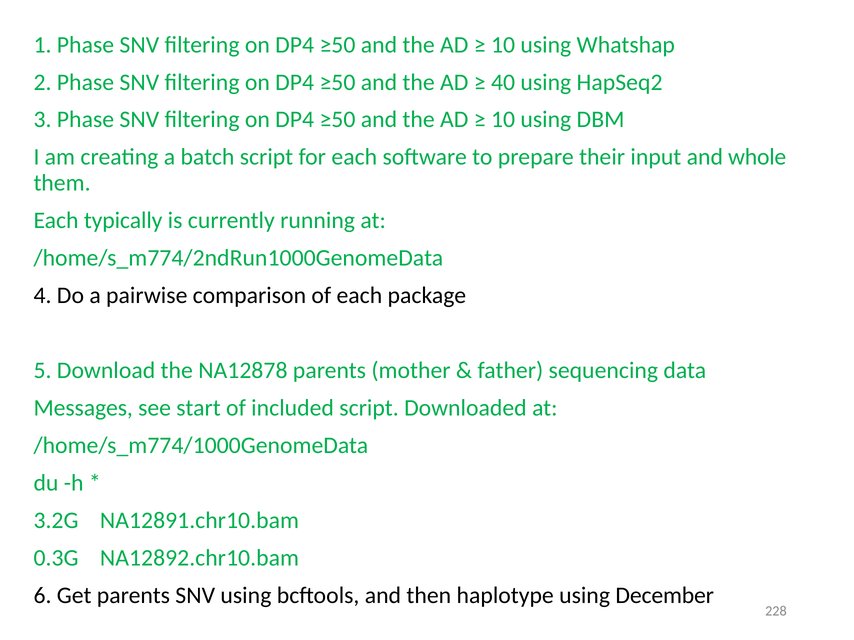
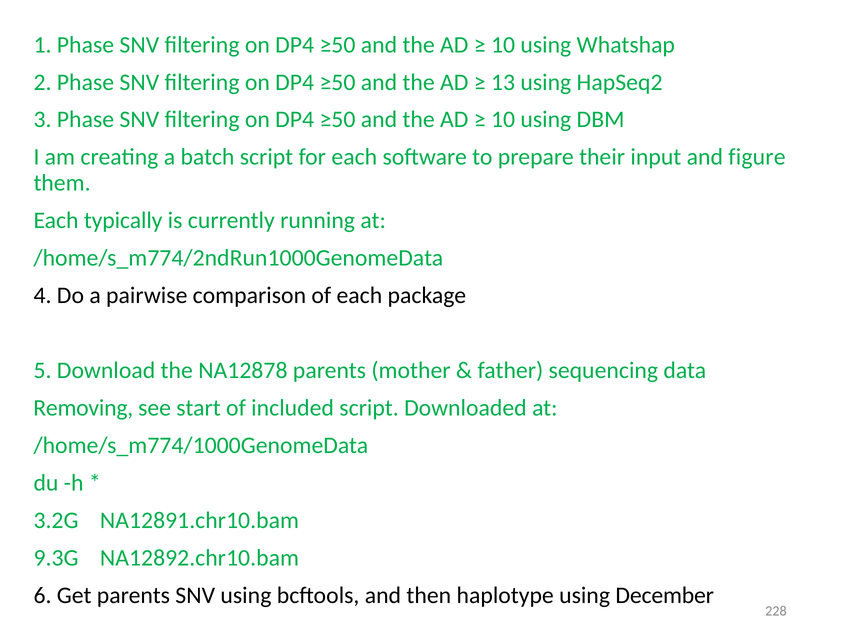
40: 40 -> 13
whole: whole -> figure
Messages: Messages -> Removing
0.3G: 0.3G -> 9.3G
